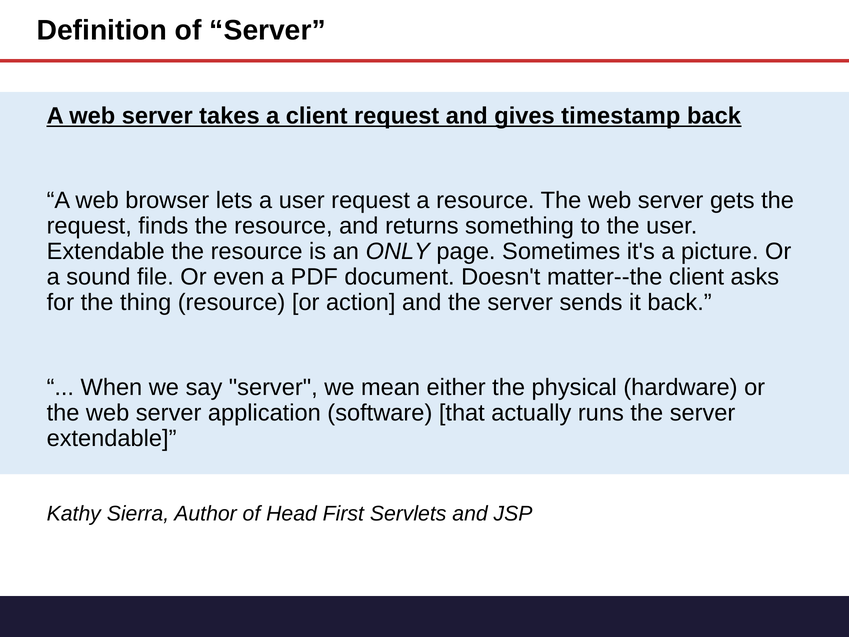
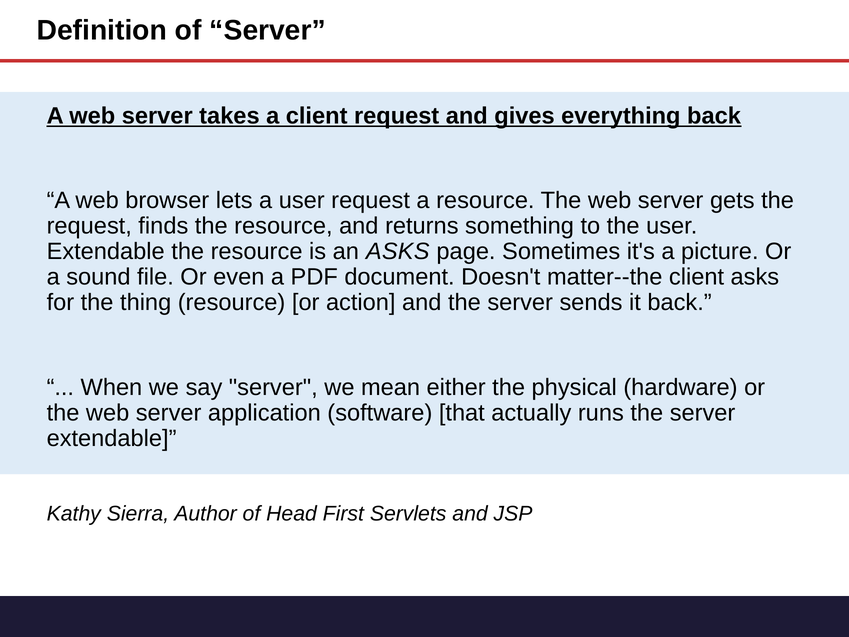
timestamp: timestamp -> everything
an ONLY: ONLY -> ASKS
